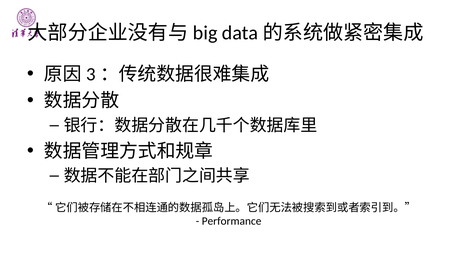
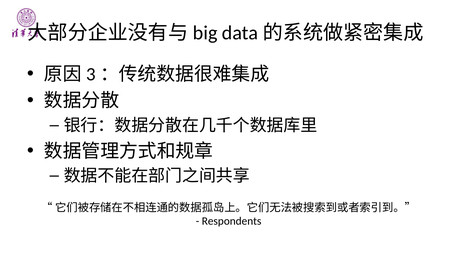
Performance: Performance -> Respondents
